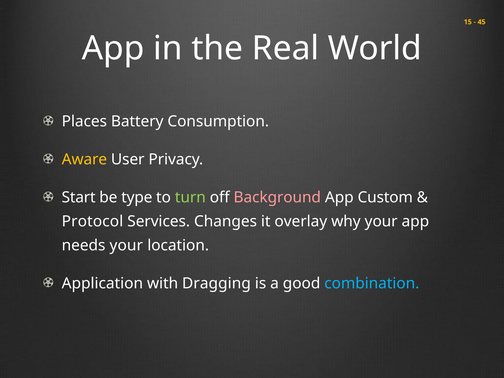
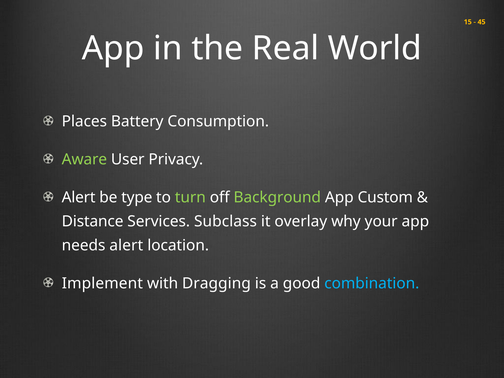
Aware colour: yellow -> light green
Start at (79, 197): Start -> Alert
Background colour: pink -> light green
Protocol: Protocol -> Distance
Changes: Changes -> Subclass
needs your: your -> alert
Application: Application -> Implement
